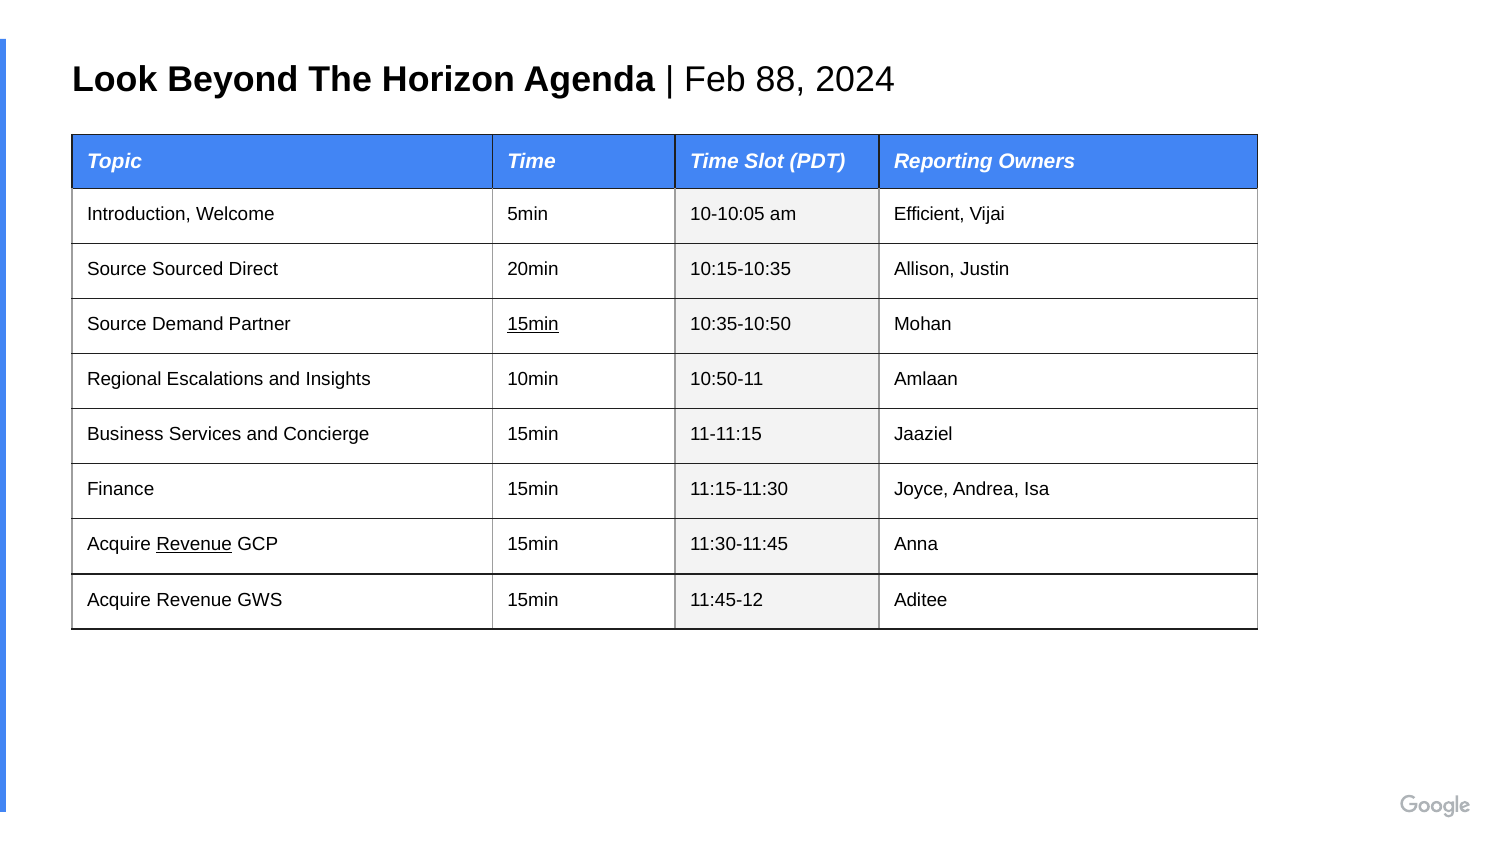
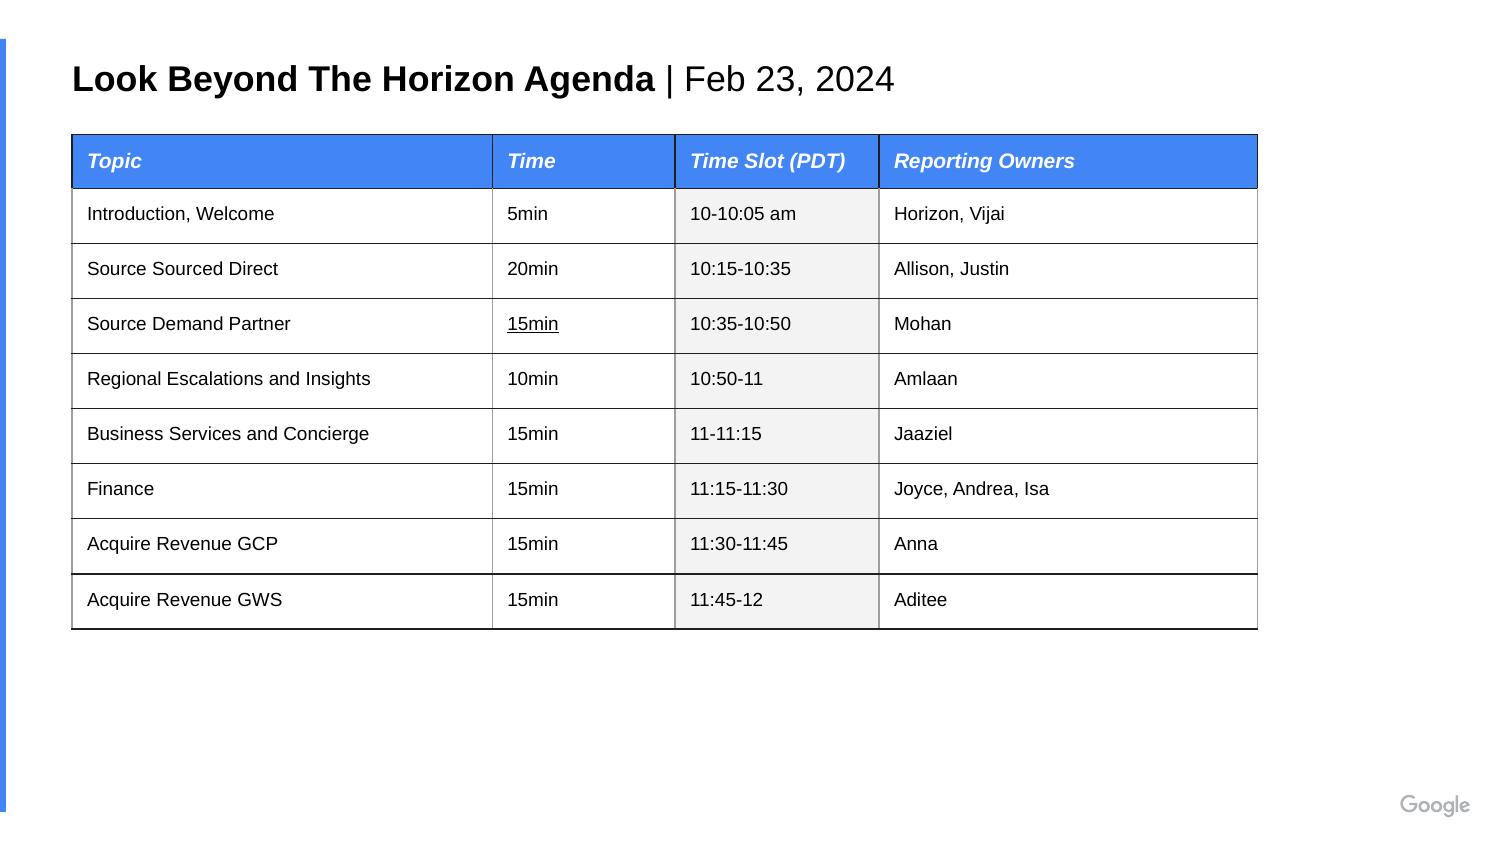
88: 88 -> 23
am Efficient: Efficient -> Horizon
Revenue at (194, 544) underline: present -> none
